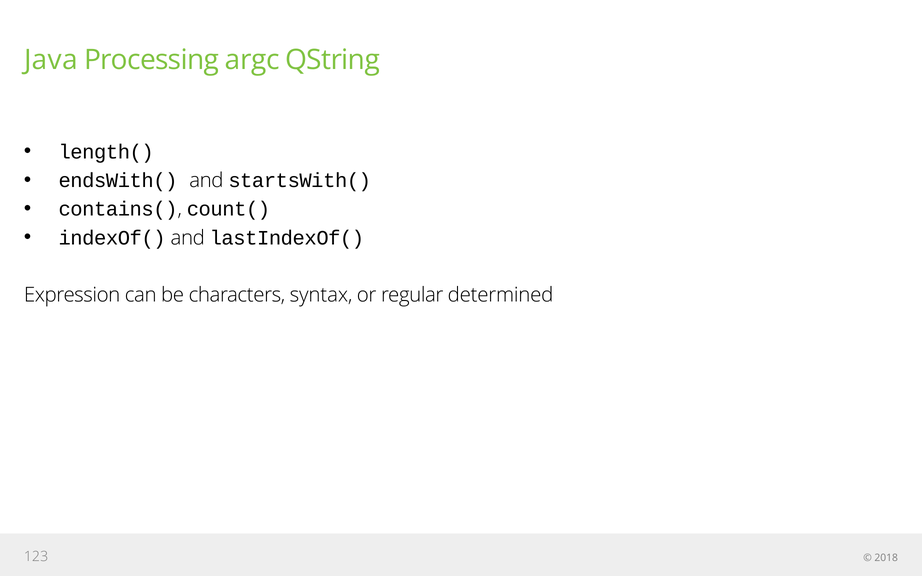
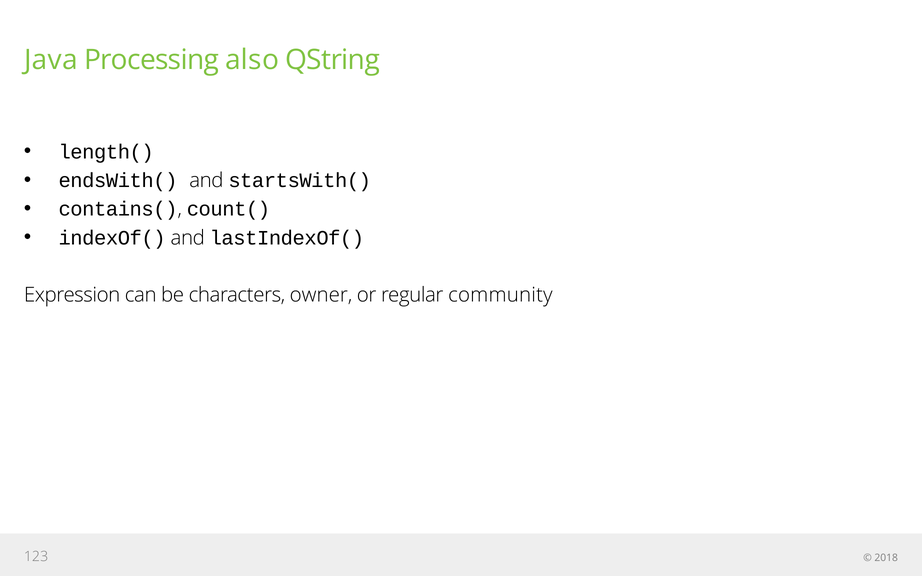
argc: argc -> also
syntax: syntax -> owner
determined: determined -> community
